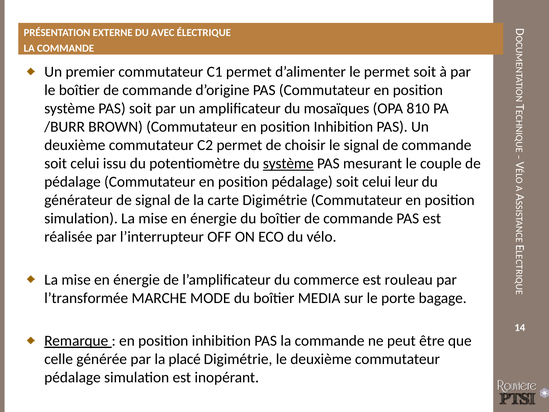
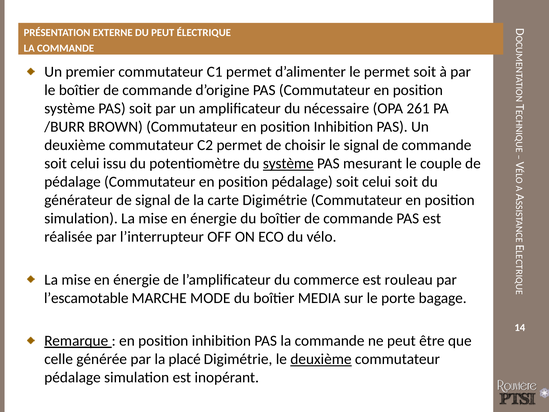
DU AVEC: AVEC -> PEUT
mosaïques: mosaïques -> nécessaire
810: 810 -> 261
celui leur: leur -> soit
l’transformée: l’transformée -> l’escamotable
deuxième at (321, 359) underline: none -> present
